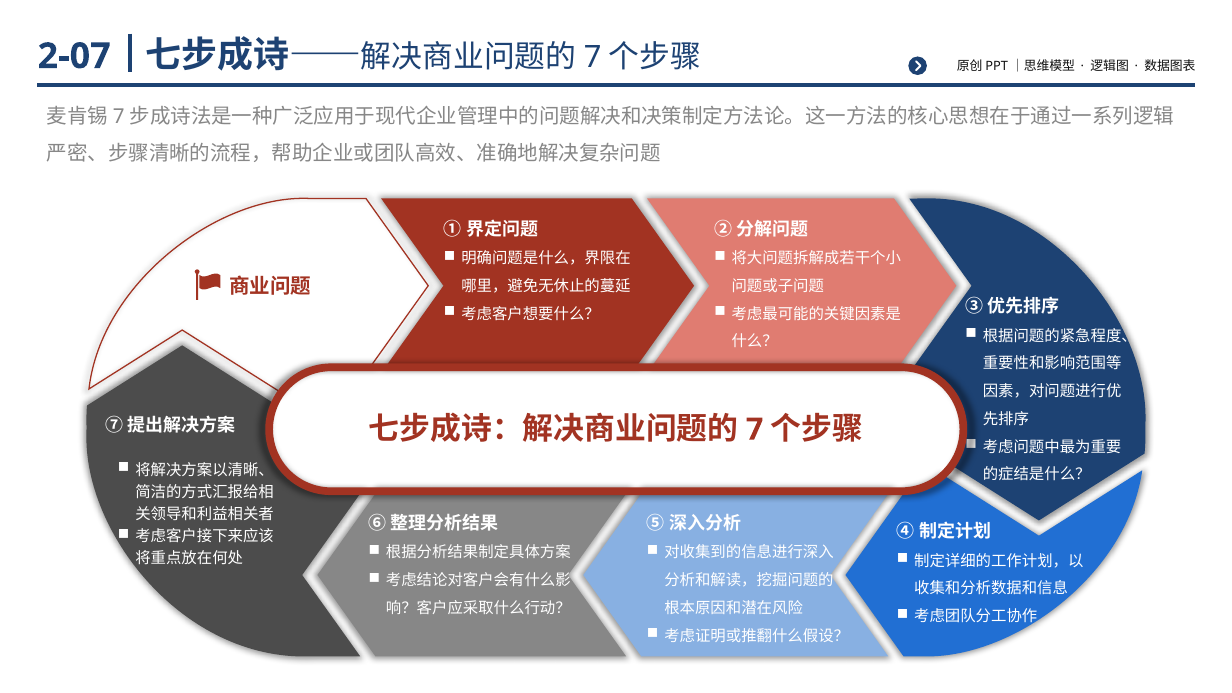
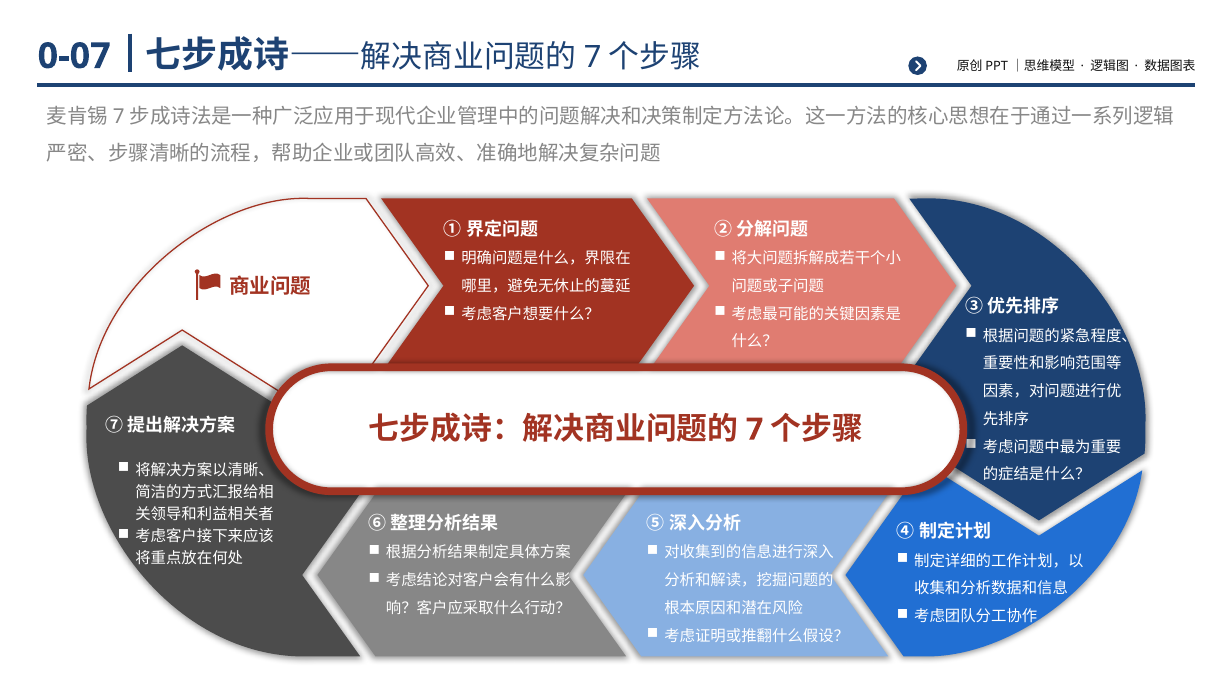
2-07: 2-07 -> 0-07
